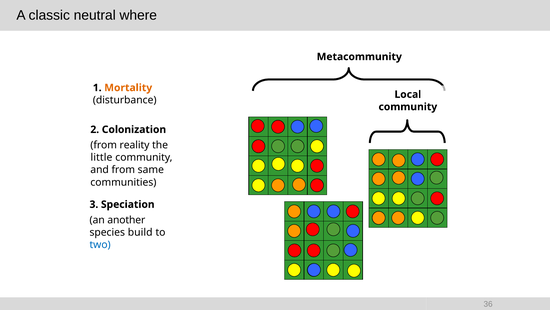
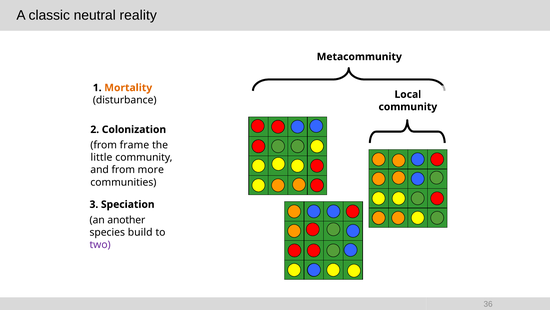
where: where -> reality
reality: reality -> frame
same: same -> more
two colour: blue -> purple
